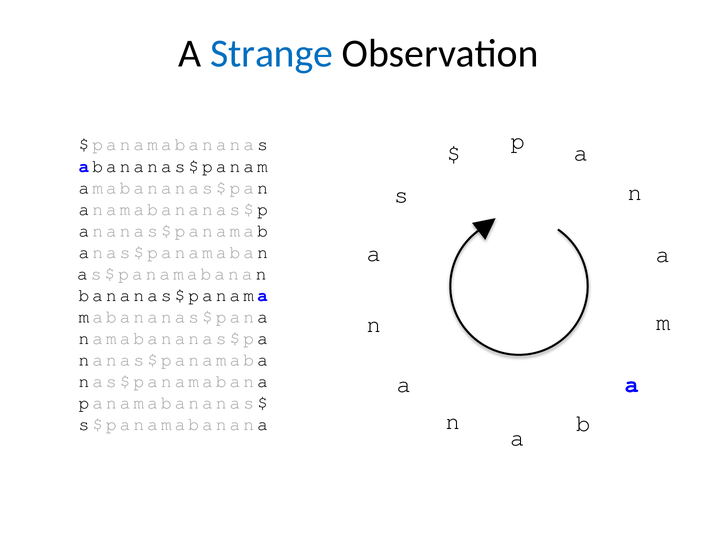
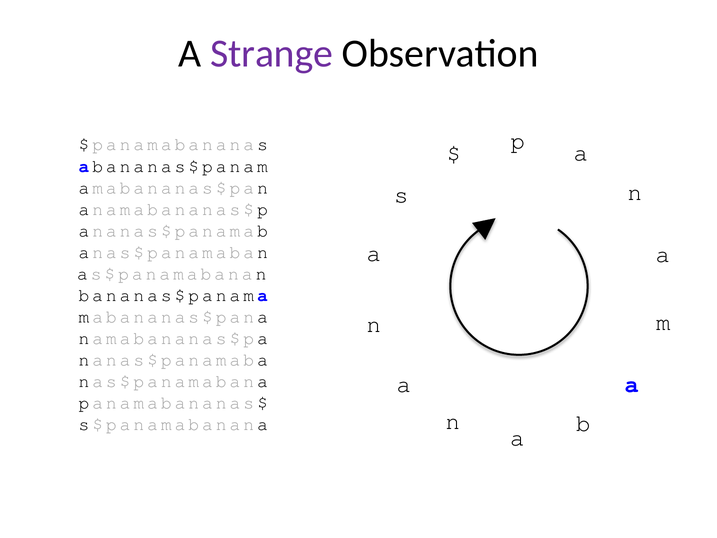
Strange colour: blue -> purple
